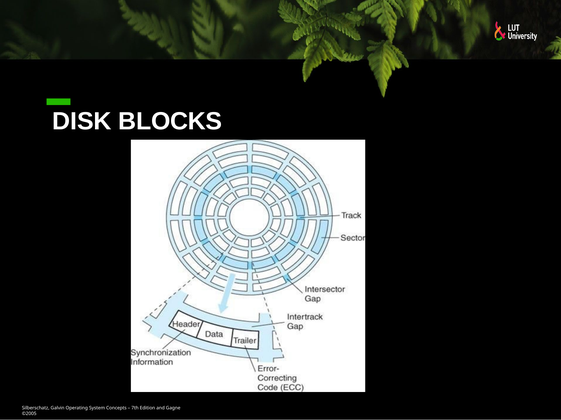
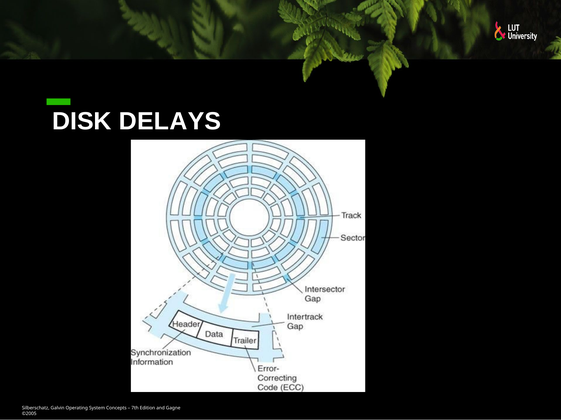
BLOCKS: BLOCKS -> DELAYS
